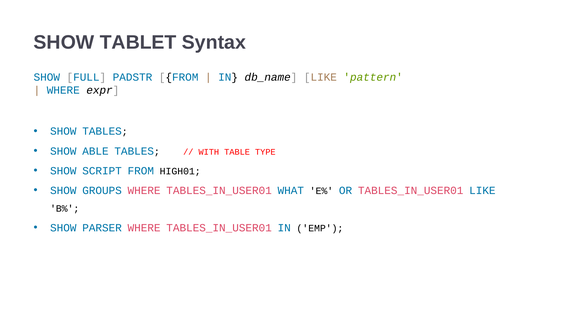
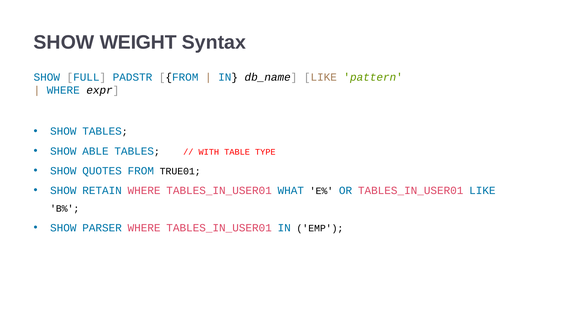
TABLET: TABLET -> WEIGHT
SCRIPT: SCRIPT -> QUOTES
HIGH01: HIGH01 -> TRUE01
GROUPS: GROUPS -> RETAIN
